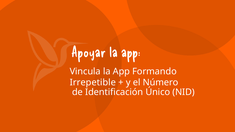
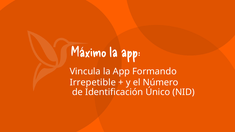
Apoyar: Apoyar -> Máximo
